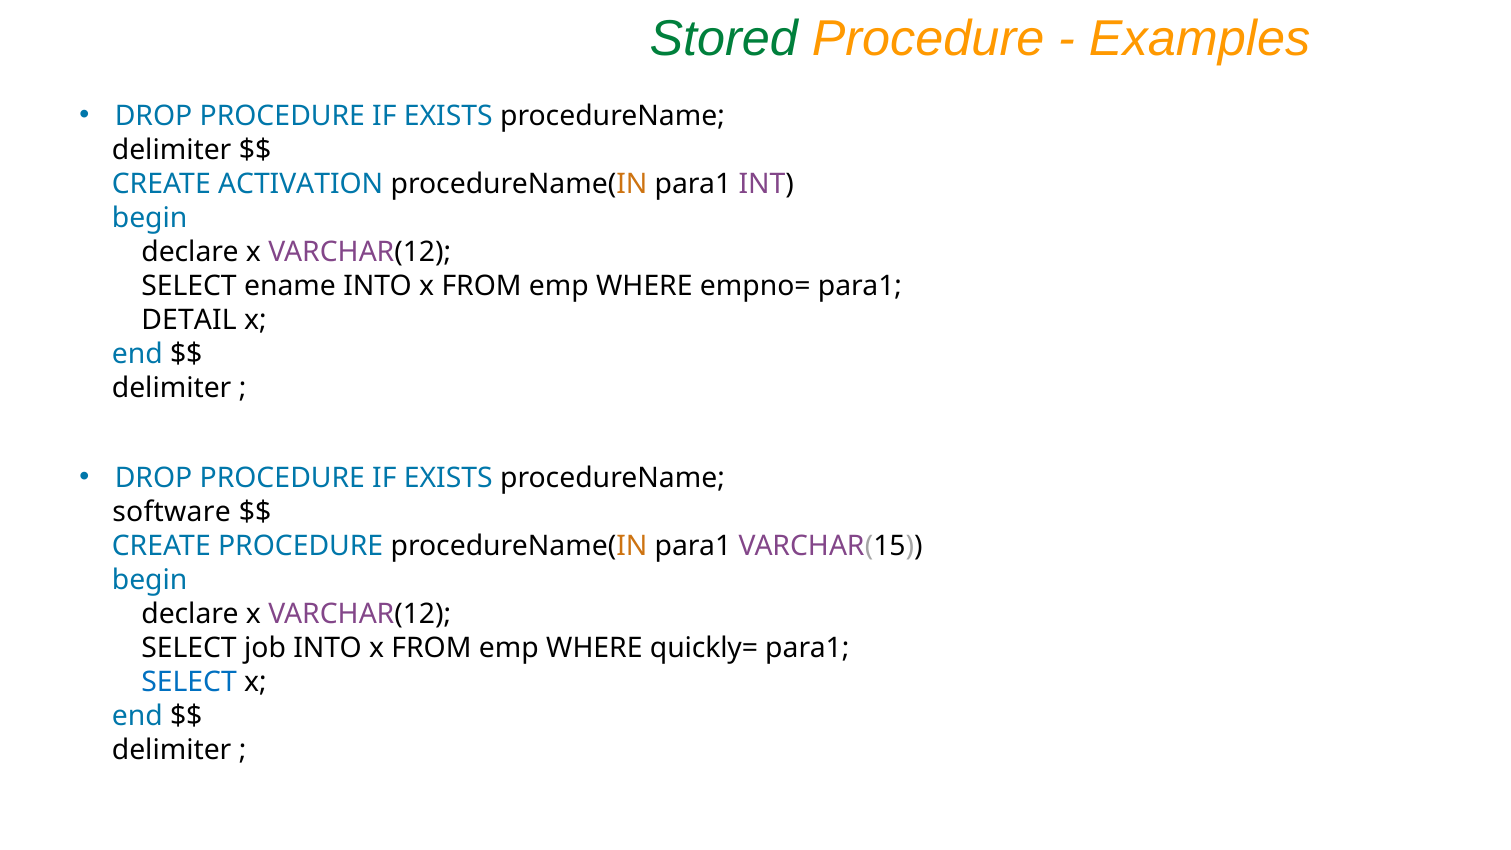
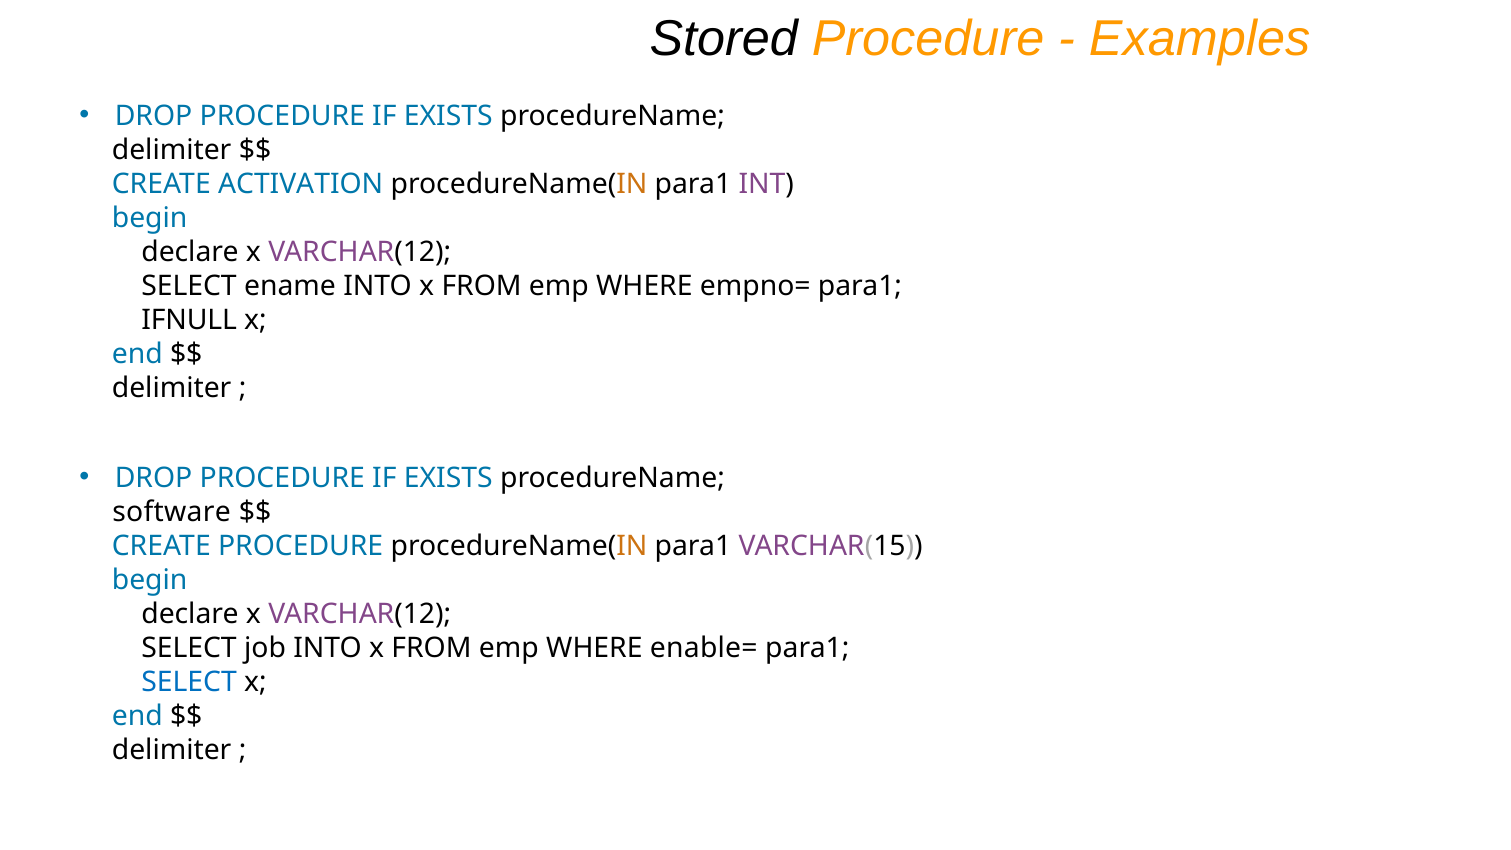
Stored colour: green -> black
DETAIL: DETAIL -> IFNULL
quickly=: quickly= -> enable=
